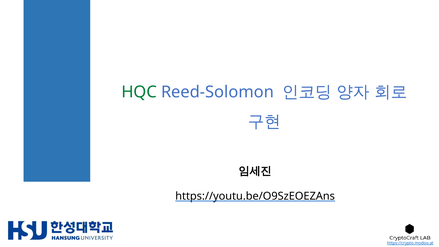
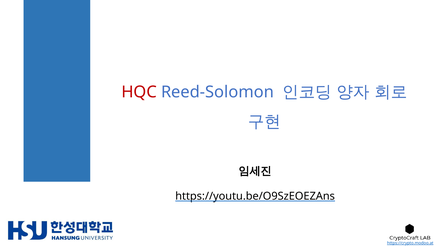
HQC colour: green -> red
